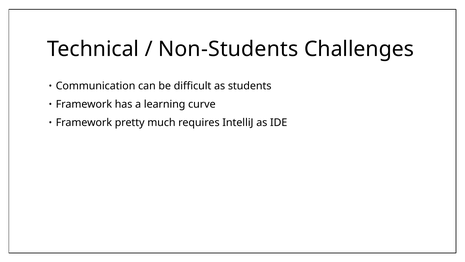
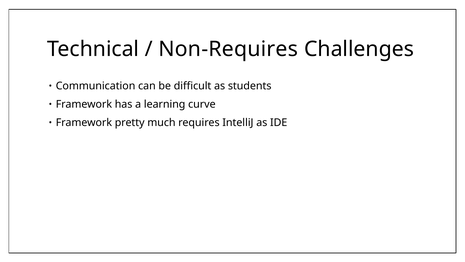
Non-Students: Non-Students -> Non-Requires
